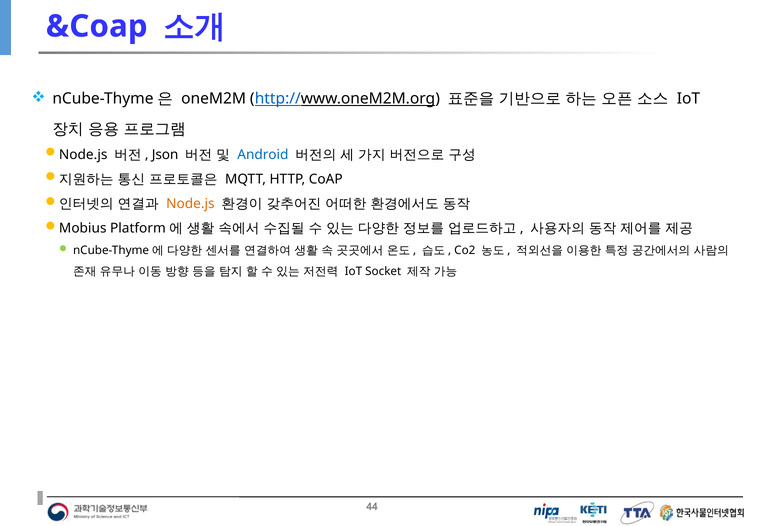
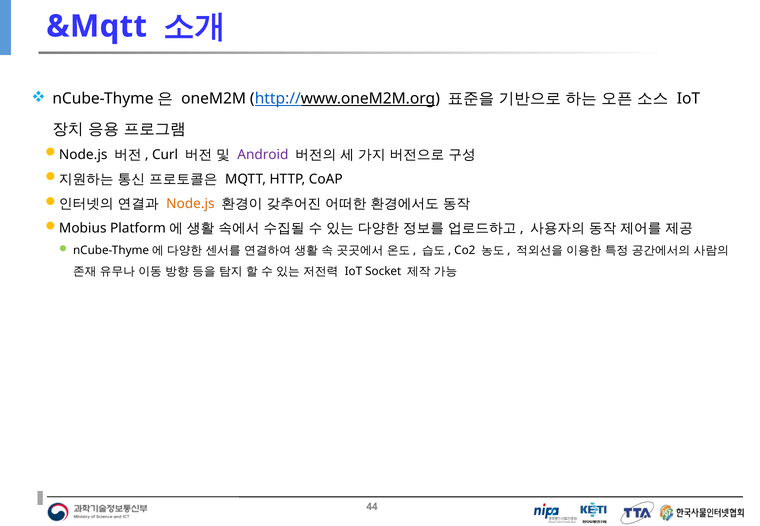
&Coap: &Coap -> &Mqtt
Json: Json -> Curl
Android colour: blue -> purple
